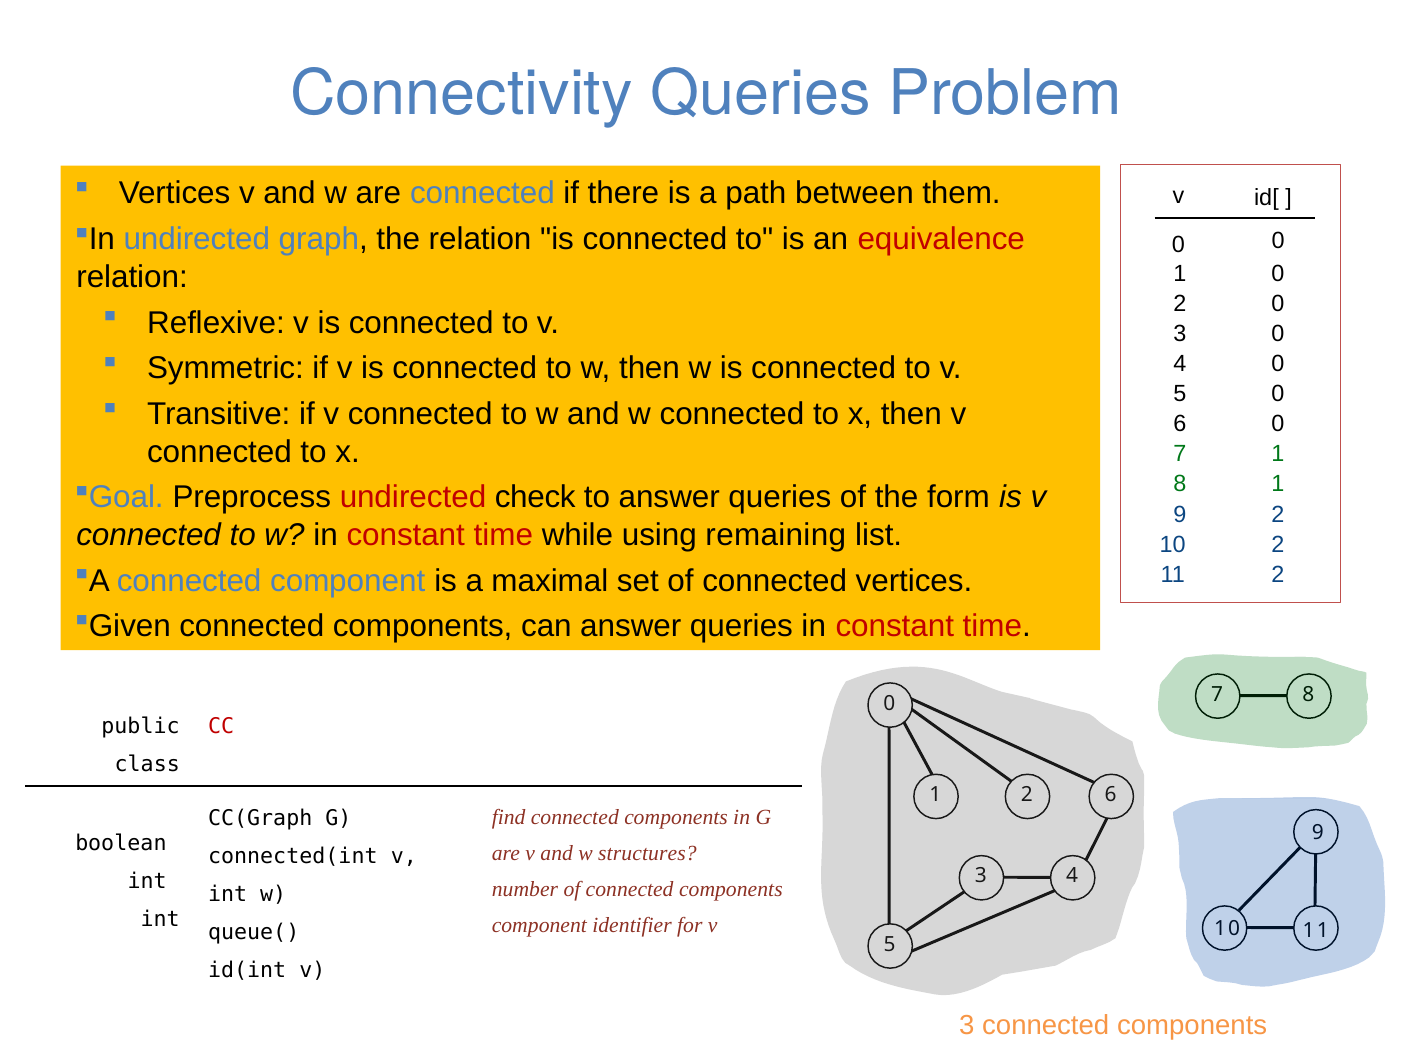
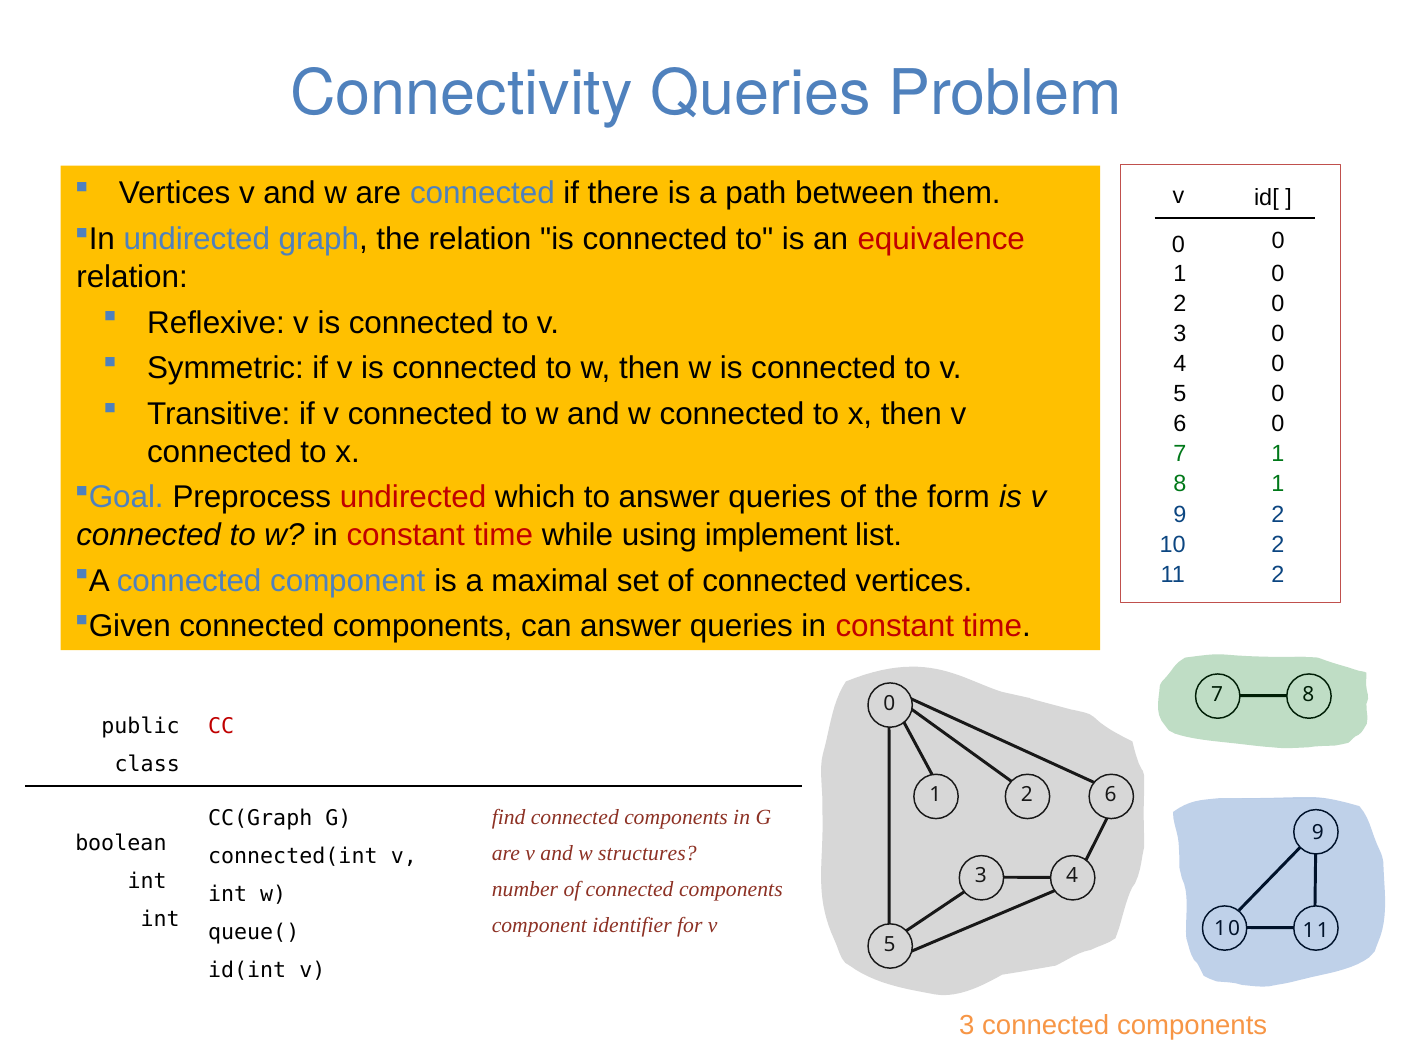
check: check -> which
remaining: remaining -> implement
